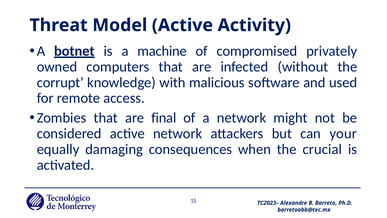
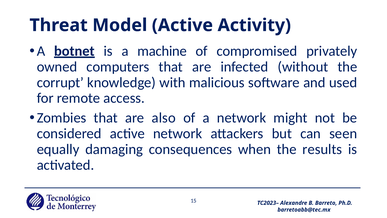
final: final -> also
your: your -> seen
crucial: crucial -> results
